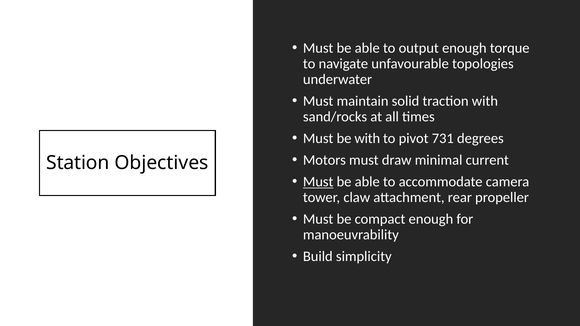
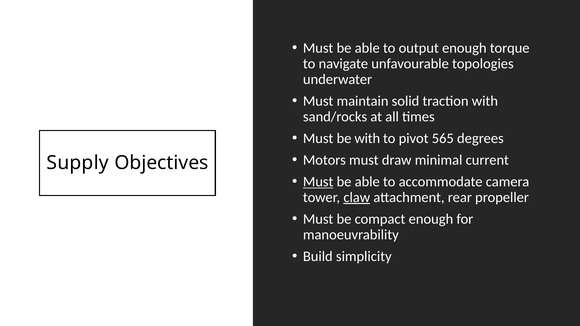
731: 731 -> 565
Station: Station -> Supply
claw underline: none -> present
